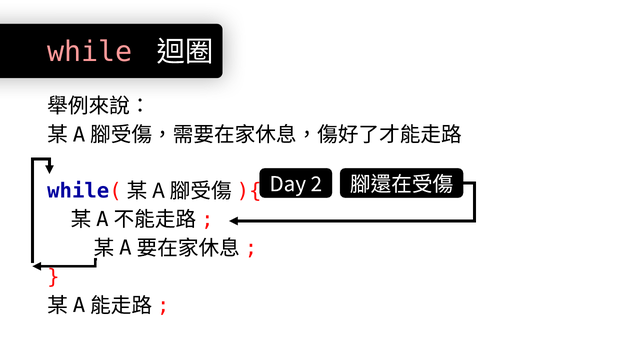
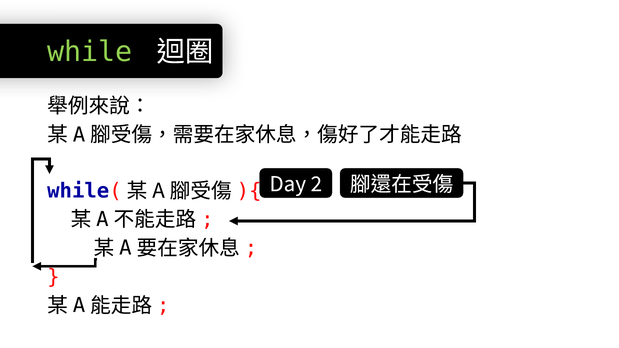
while colour: pink -> light green
